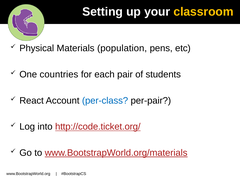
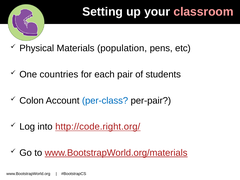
classroom colour: yellow -> pink
React: React -> Colon
http://code.ticket.org/: http://code.ticket.org/ -> http://code.right.org/
